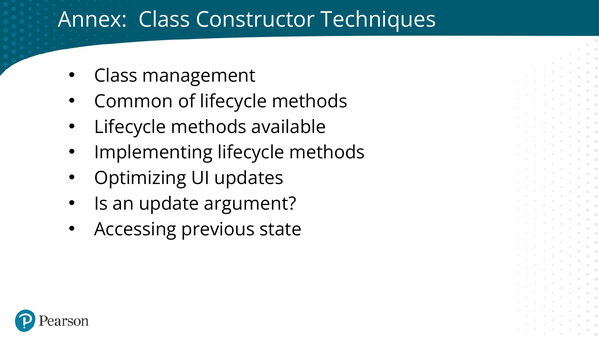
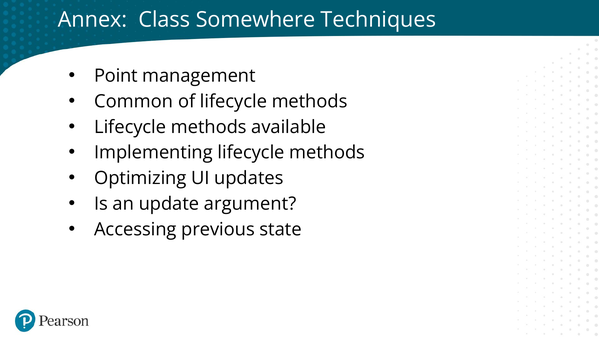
Constructor: Constructor -> Somewhere
Class at (116, 76): Class -> Point
